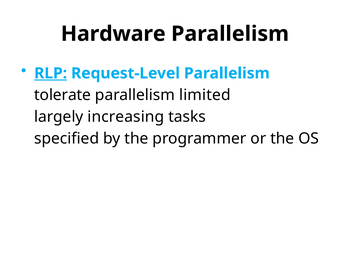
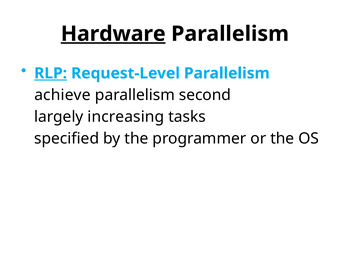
Hardware underline: none -> present
tolerate: tolerate -> achieve
limited: limited -> second
